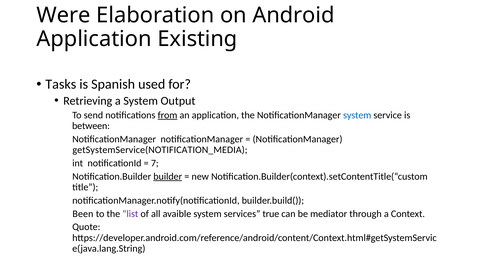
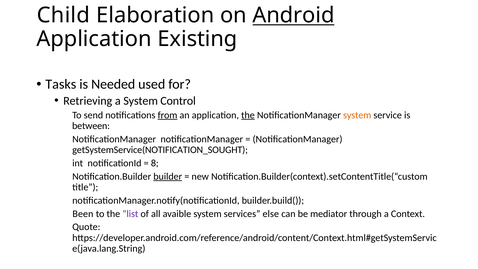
Were: Were -> Child
Android underline: none -> present
Spanish: Spanish -> Needed
Output: Output -> Control
the at (248, 115) underline: none -> present
system at (357, 115) colour: blue -> orange
getSystemService(NOTIFICATION_MEDIA: getSystemService(NOTIFICATION_MEDIA -> getSystemService(NOTIFICATION_SOUGHT
7: 7 -> 8
true: true -> else
